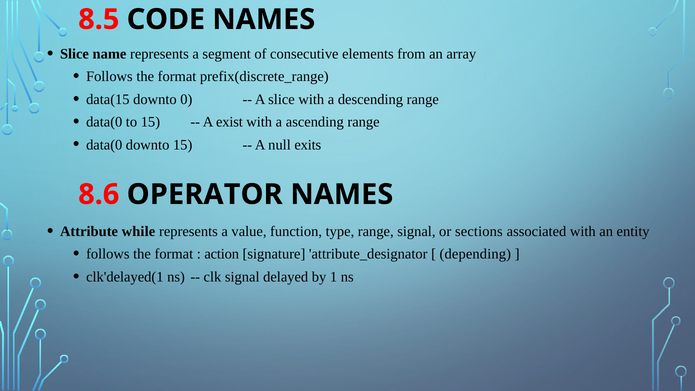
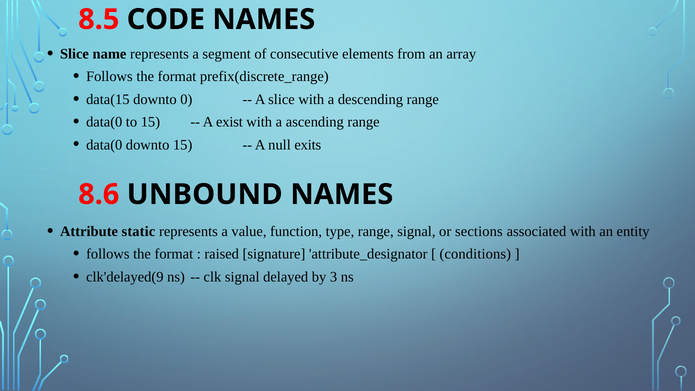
OPERATOR: OPERATOR -> UNBOUND
while: while -> static
action: action -> raised
depending: depending -> conditions
clk'delayed(1: clk'delayed(1 -> clk'delayed(9
1: 1 -> 3
